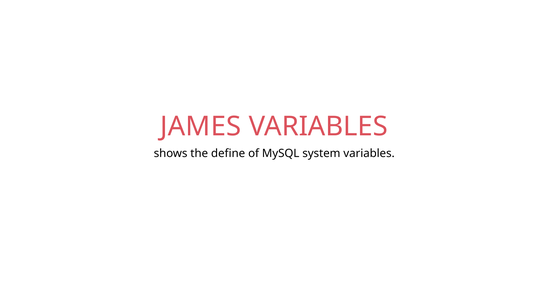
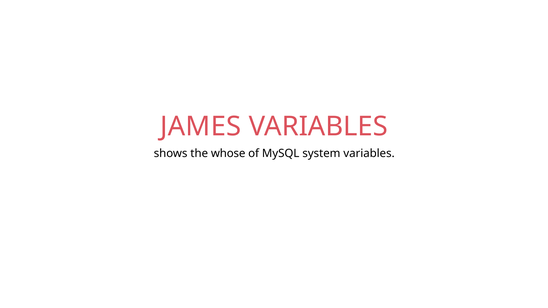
define: define -> whose
